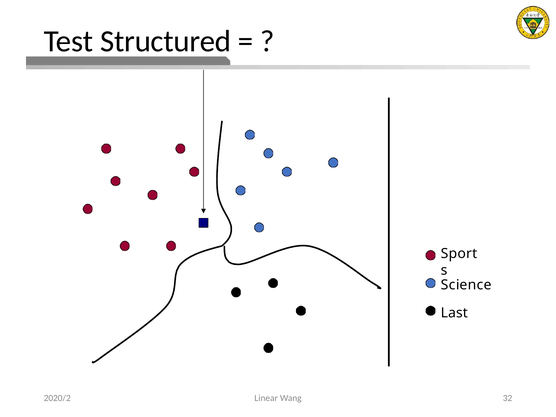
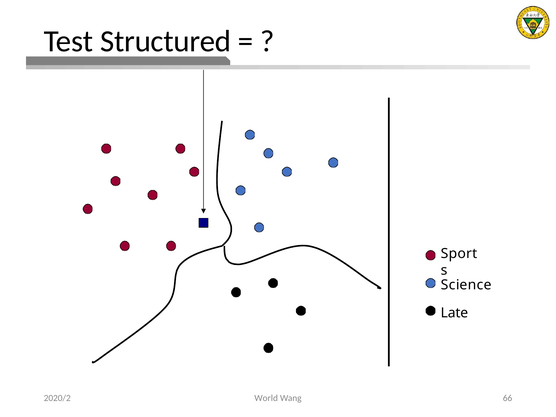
Last: Last -> Late
Linear: Linear -> World
32: 32 -> 66
